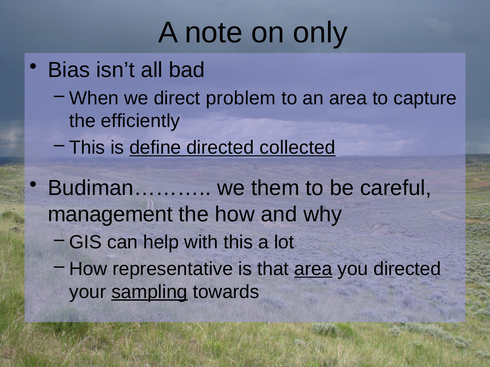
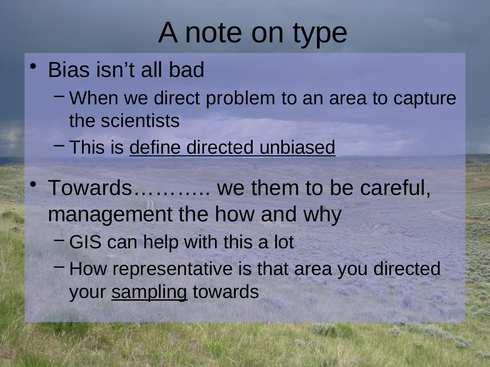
only: only -> type
efficiently: efficiently -> scientists
collected: collected -> unbiased
Budiman………: Budiman……… -> Towards………
area at (313, 269) underline: present -> none
